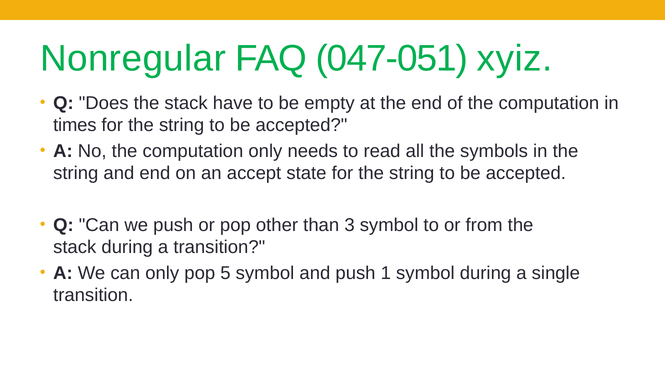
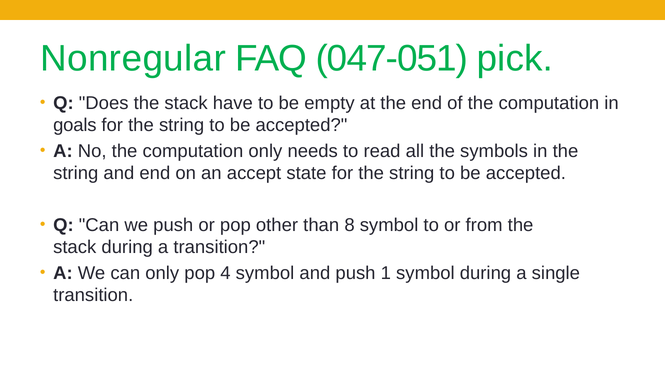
xyiz: xyiz -> pick
times: times -> goals
3: 3 -> 8
5: 5 -> 4
